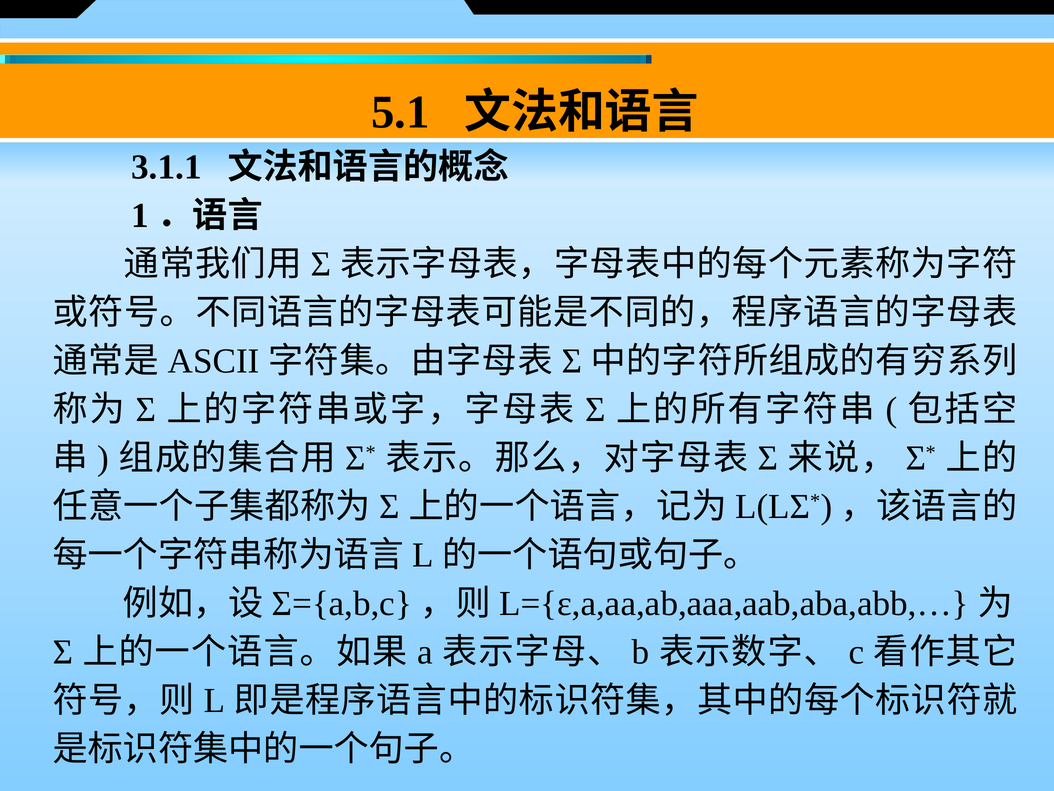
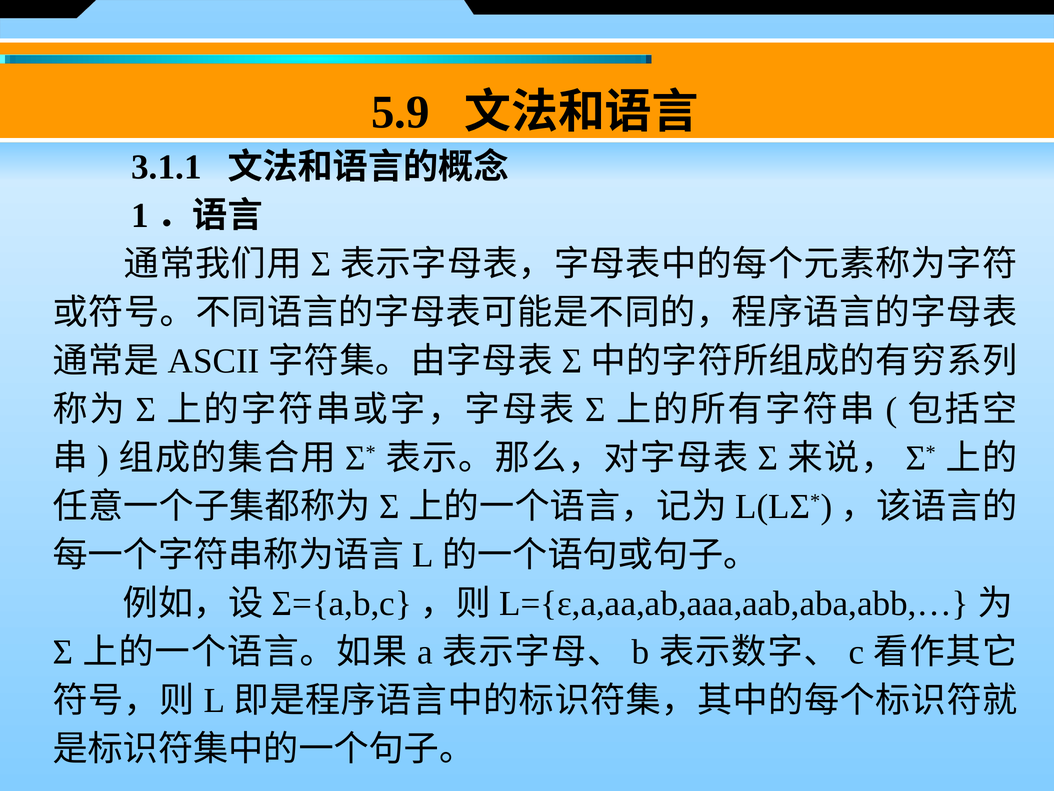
5.1: 5.1 -> 5.9
